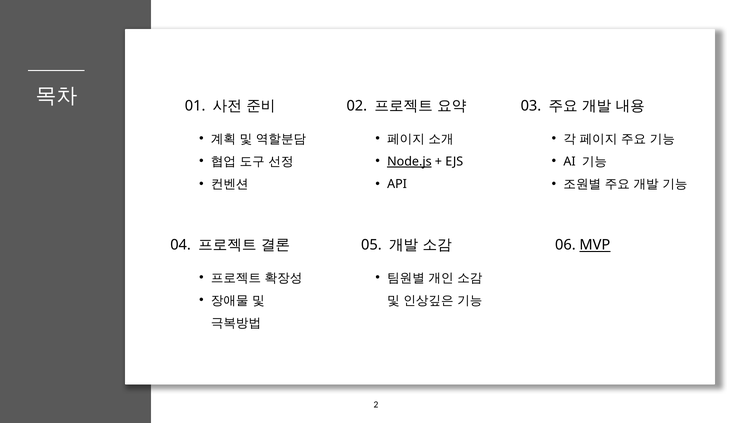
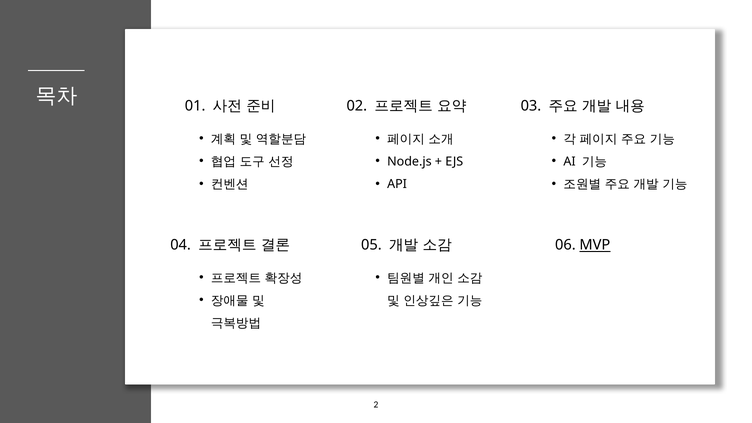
Node.js underline: present -> none
